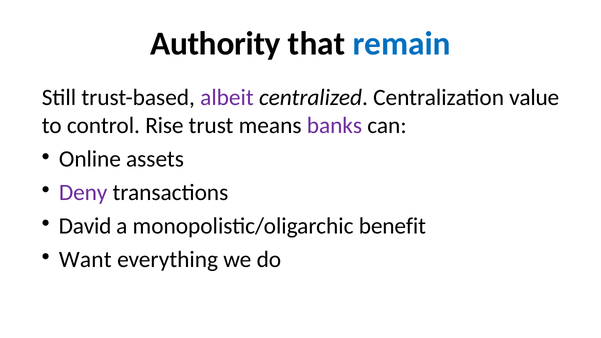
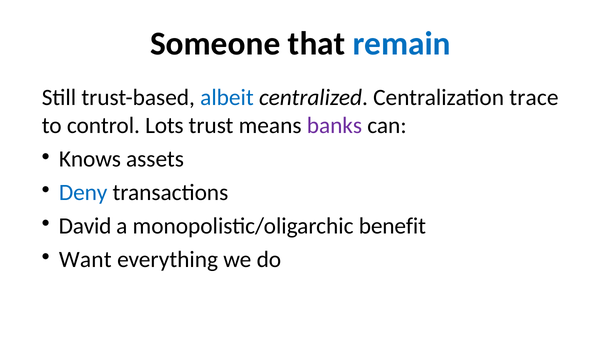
Authority: Authority -> Someone
albeit colour: purple -> blue
value: value -> trace
Rise: Rise -> Lots
Online: Online -> Knows
Deny colour: purple -> blue
